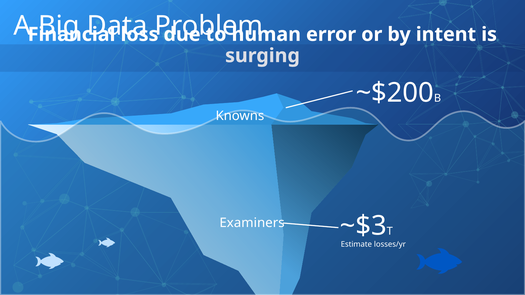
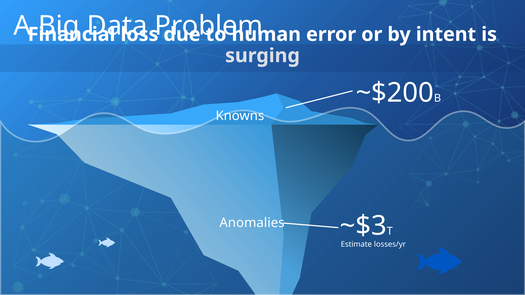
Examiners: Examiners -> Anomalies
